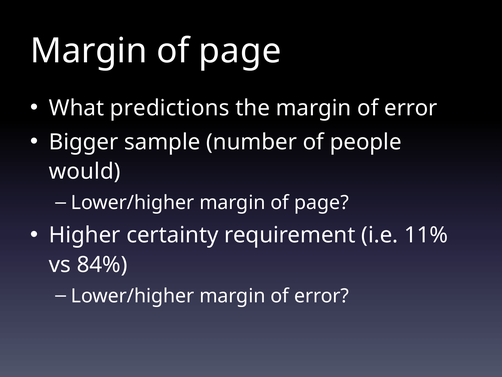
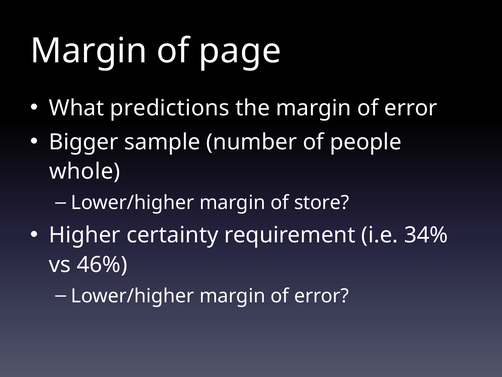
would: would -> whole
Lower/higher margin of page: page -> store
11%: 11% -> 34%
84%: 84% -> 46%
